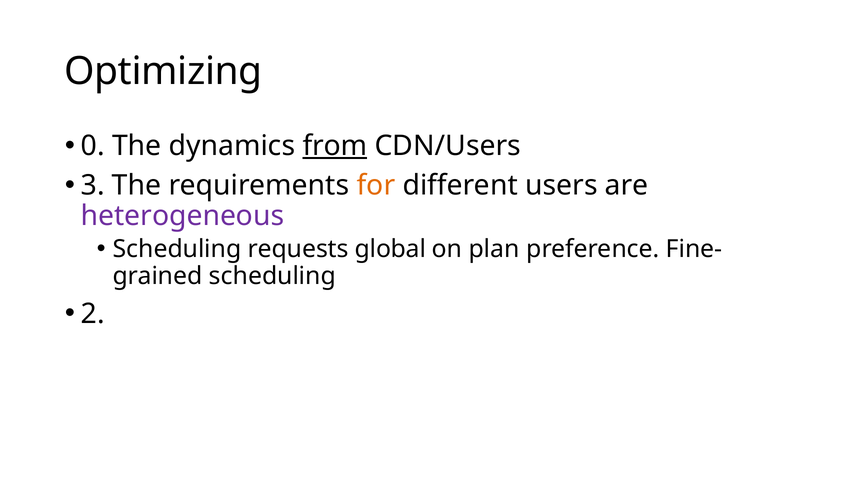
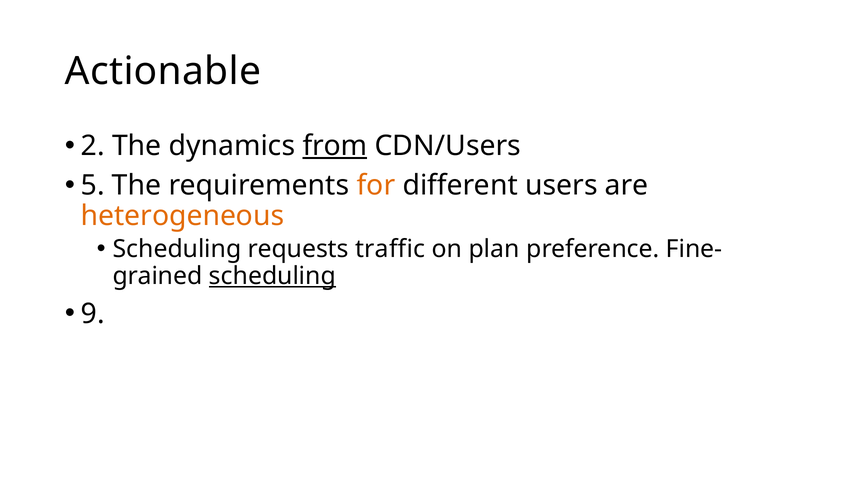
Optimizing: Optimizing -> Actionable
0: 0 -> 2
3: 3 -> 5
heterogeneous colour: purple -> orange
global: global -> traffic
scheduling at (272, 276) underline: none -> present
2: 2 -> 9
